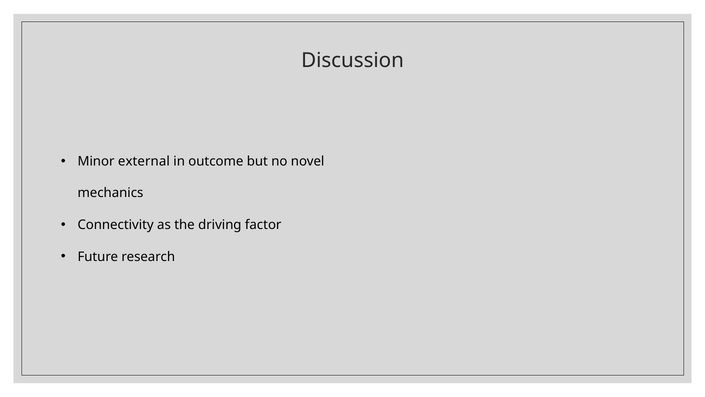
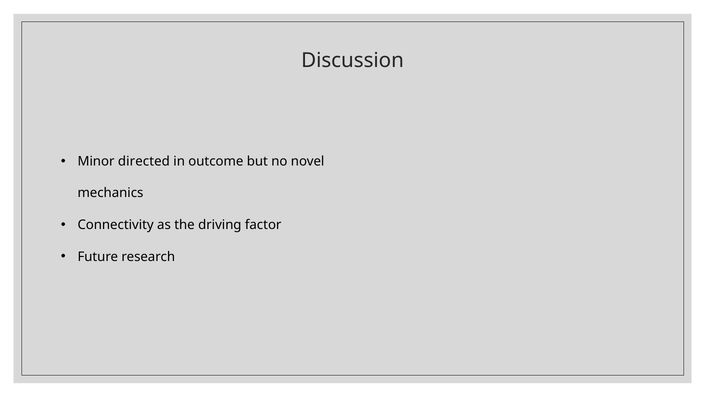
external: external -> directed
